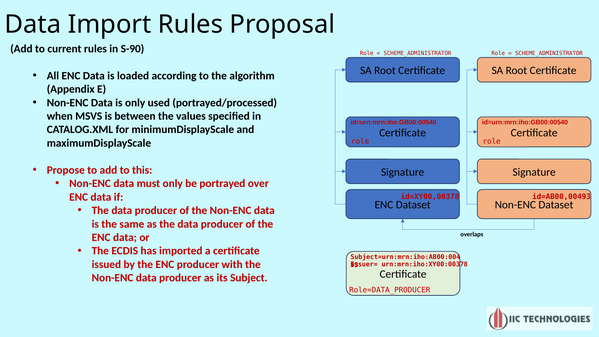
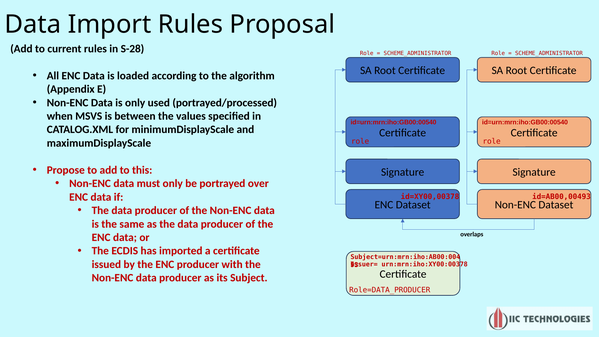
S-90: S-90 -> S-28
